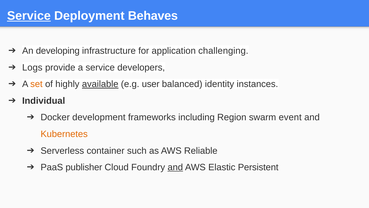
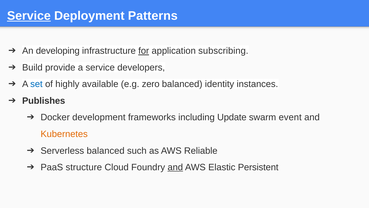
Behaves: Behaves -> Patterns
for underline: none -> present
challenging: challenging -> subscribing
Logs: Logs -> Build
set colour: orange -> blue
available underline: present -> none
user: user -> zero
Individual: Individual -> Publishes
Region: Region -> Update
Serverless container: container -> balanced
publisher: publisher -> structure
